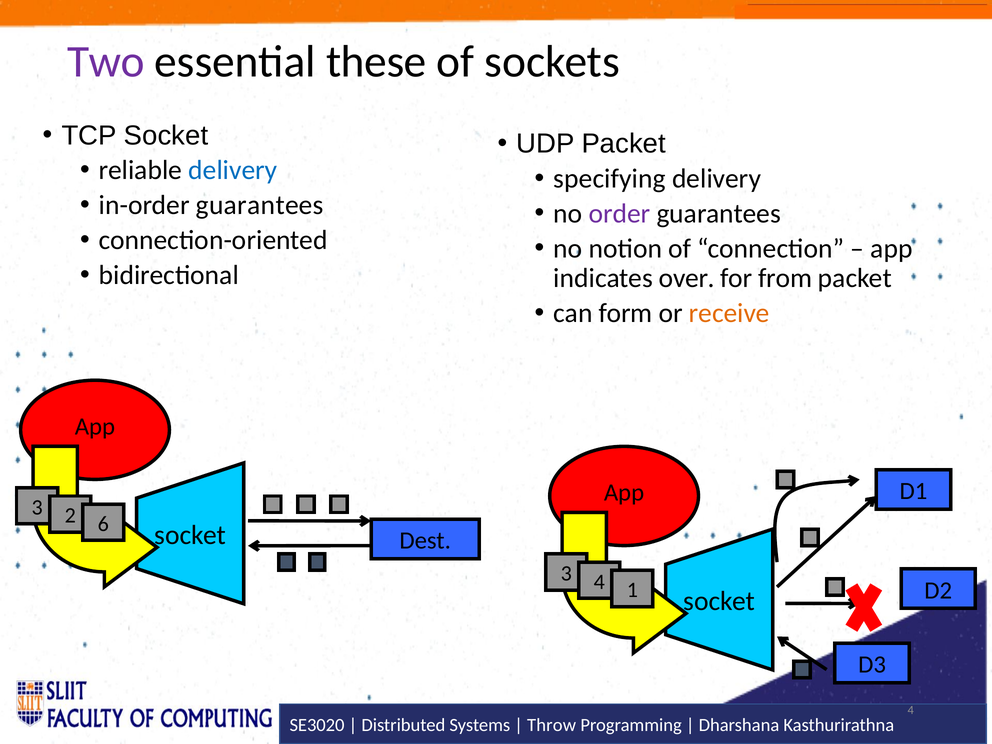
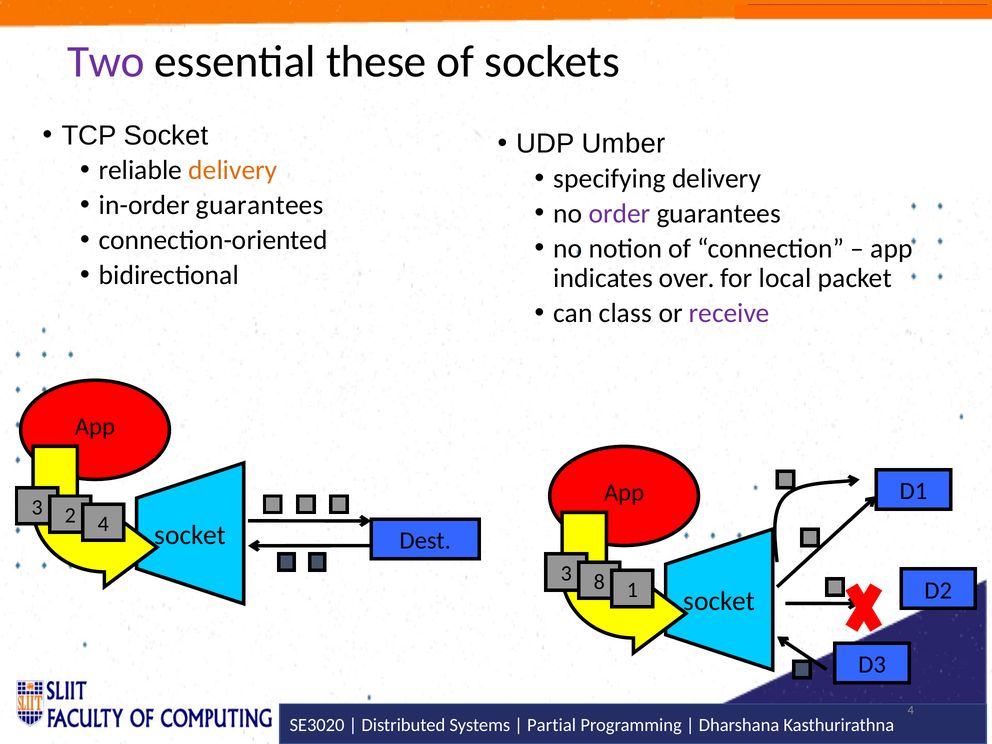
UDP Packet: Packet -> Umber
delivery at (233, 170) colour: blue -> orange
from: from -> local
form: form -> class
receive colour: orange -> purple
2 6: 6 -> 4
3 4: 4 -> 8
Throw: Throw -> Partial
